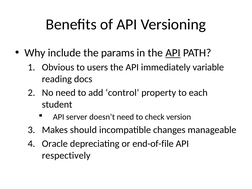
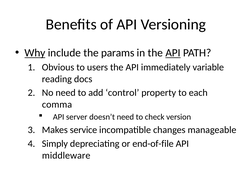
Why underline: none -> present
student: student -> comma
should: should -> service
Oracle: Oracle -> Simply
respectively: respectively -> middleware
